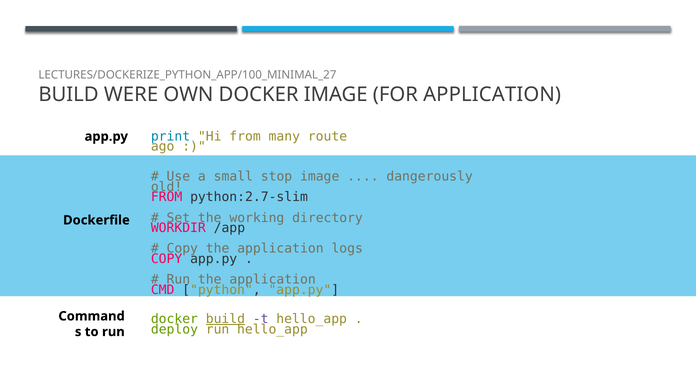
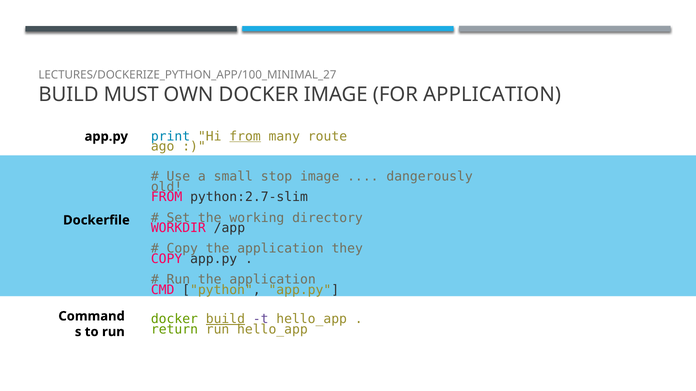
WERE: WERE -> MUST
from at (245, 136) underline: none -> present
logs: logs -> they
deploy: deploy -> return
